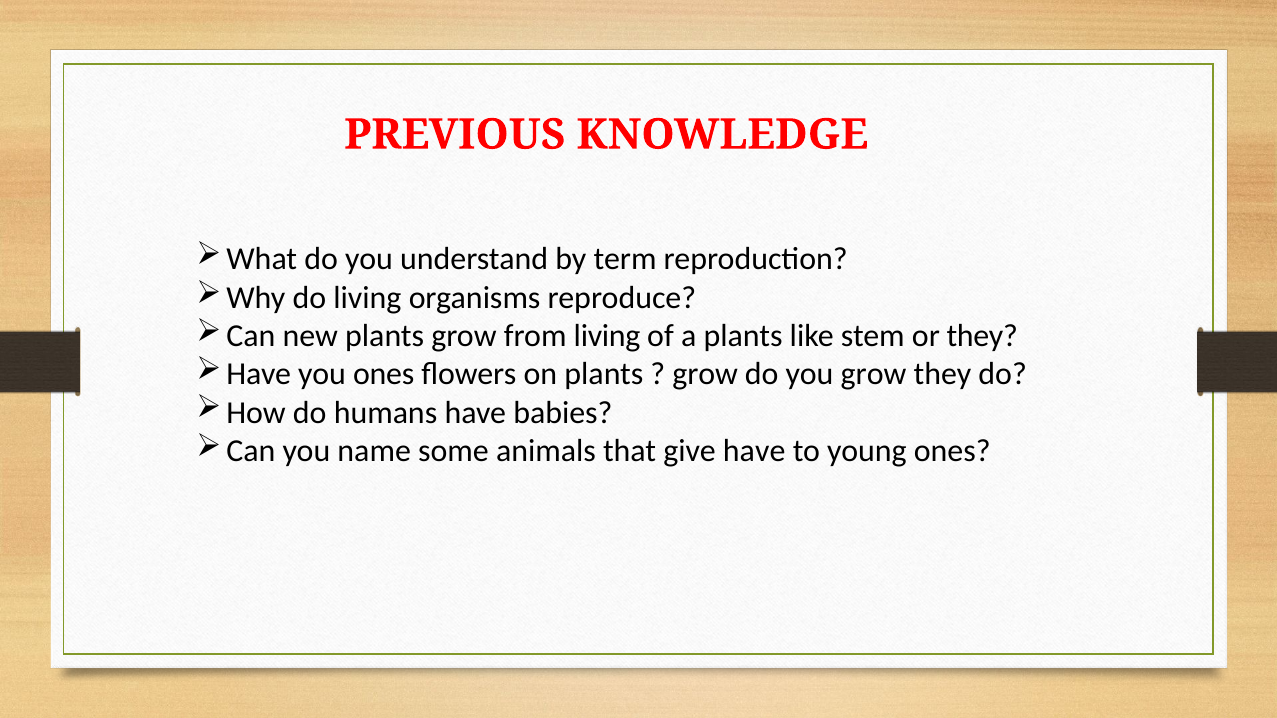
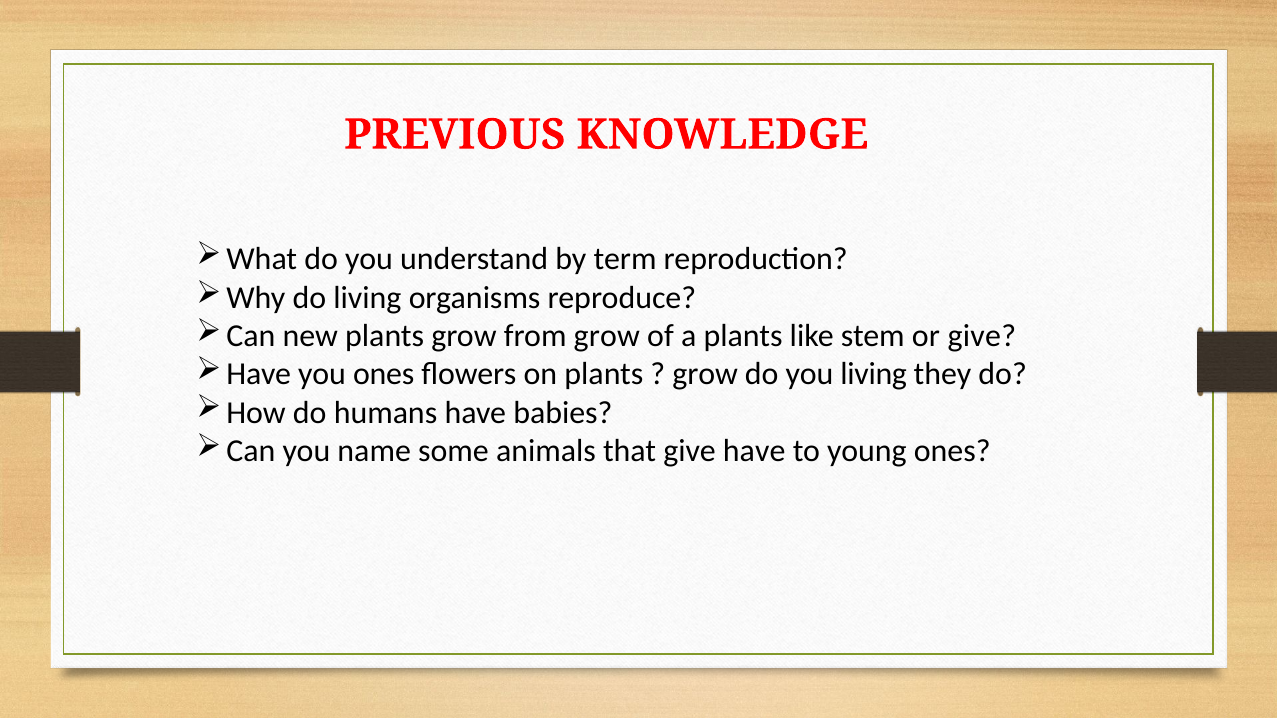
from living: living -> grow
or they: they -> give
you grow: grow -> living
